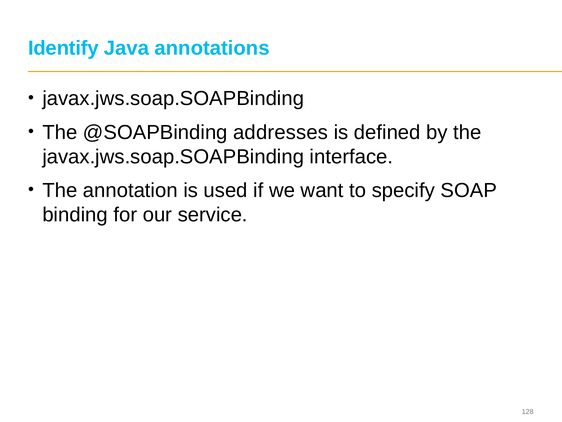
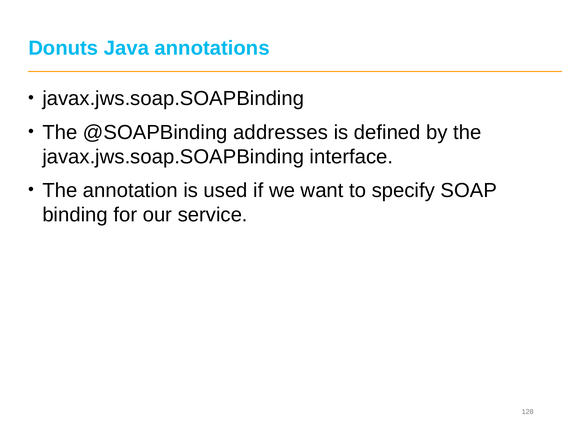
Identify: Identify -> Donuts
